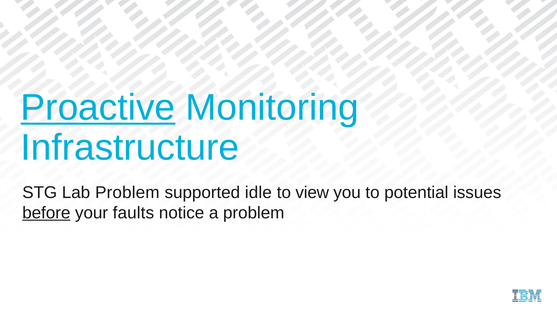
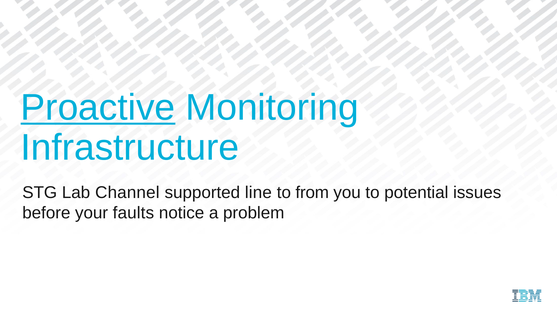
Lab Problem: Problem -> Channel
idle: idle -> line
view: view -> from
before underline: present -> none
